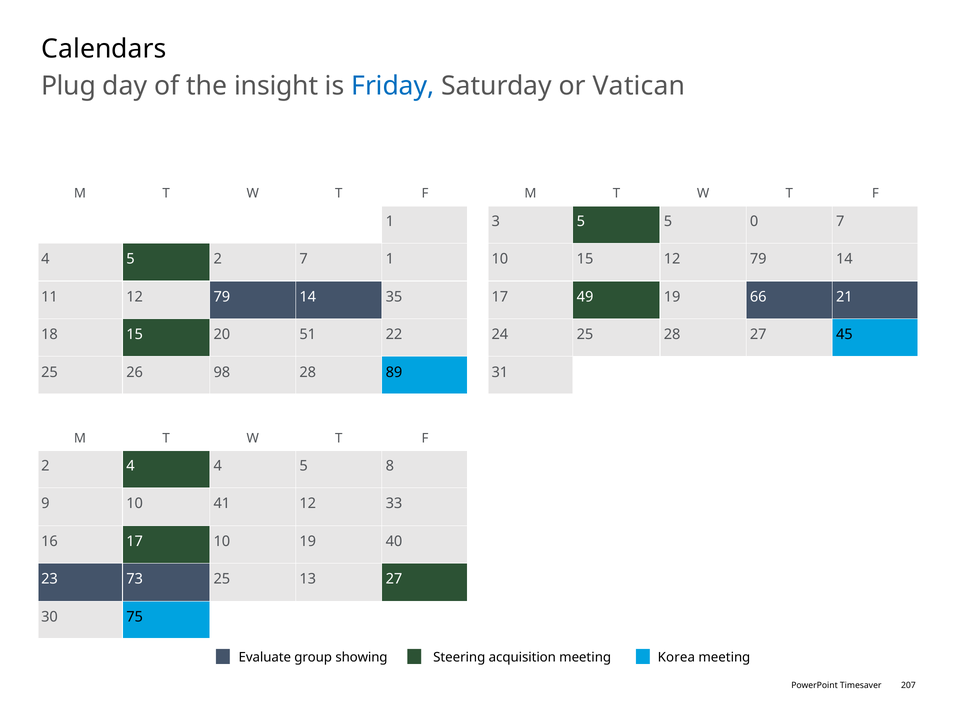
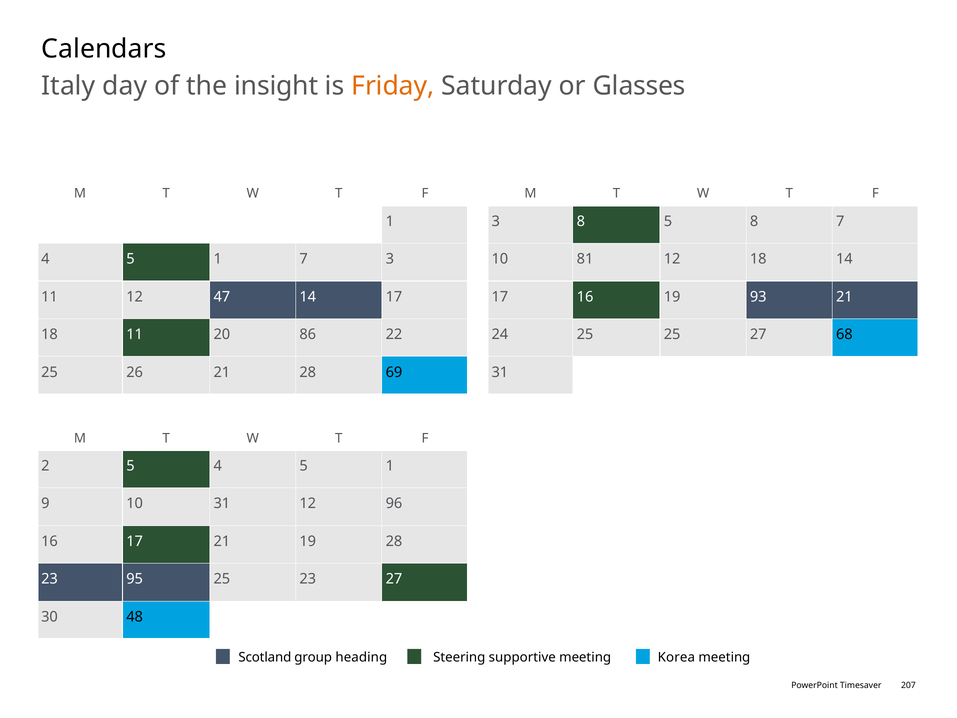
Plug: Plug -> Italy
Friday colour: blue -> orange
Vatican: Vatican -> Glasses
3 5: 5 -> 8
5 0: 0 -> 8
2 at (218, 259): 2 -> 1
7 1: 1 -> 3
10 15: 15 -> 81
79 at (758, 259): 79 -> 18
11 12 79: 79 -> 47
35 at (394, 297): 35 -> 17
17 49: 49 -> 16
66: 66 -> 93
18 15: 15 -> 11
51: 51 -> 86
25 28: 28 -> 25
45: 45 -> 68
26 98: 98 -> 21
89: 89 -> 69
2 4: 4 -> 5
8 at (390, 466): 8 -> 1
10 41: 41 -> 31
33: 33 -> 96
17 10: 10 -> 21
19 40: 40 -> 28
73: 73 -> 95
25 13: 13 -> 23
75: 75 -> 48
Evaluate: Evaluate -> Scotland
showing: showing -> heading
acquisition: acquisition -> supportive
